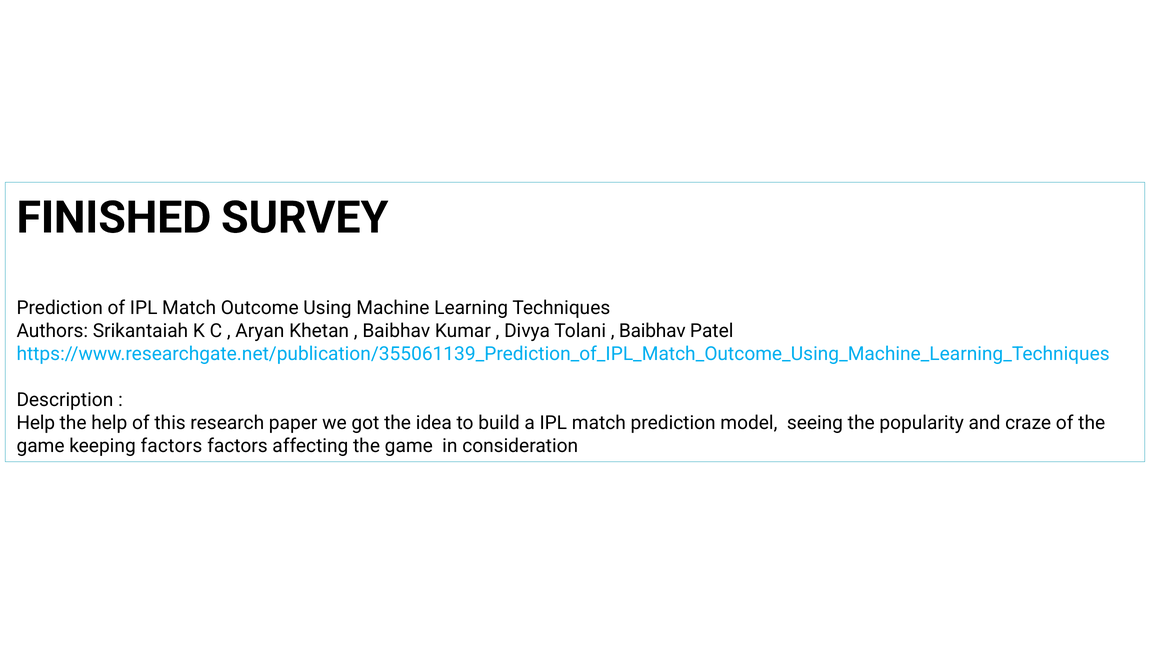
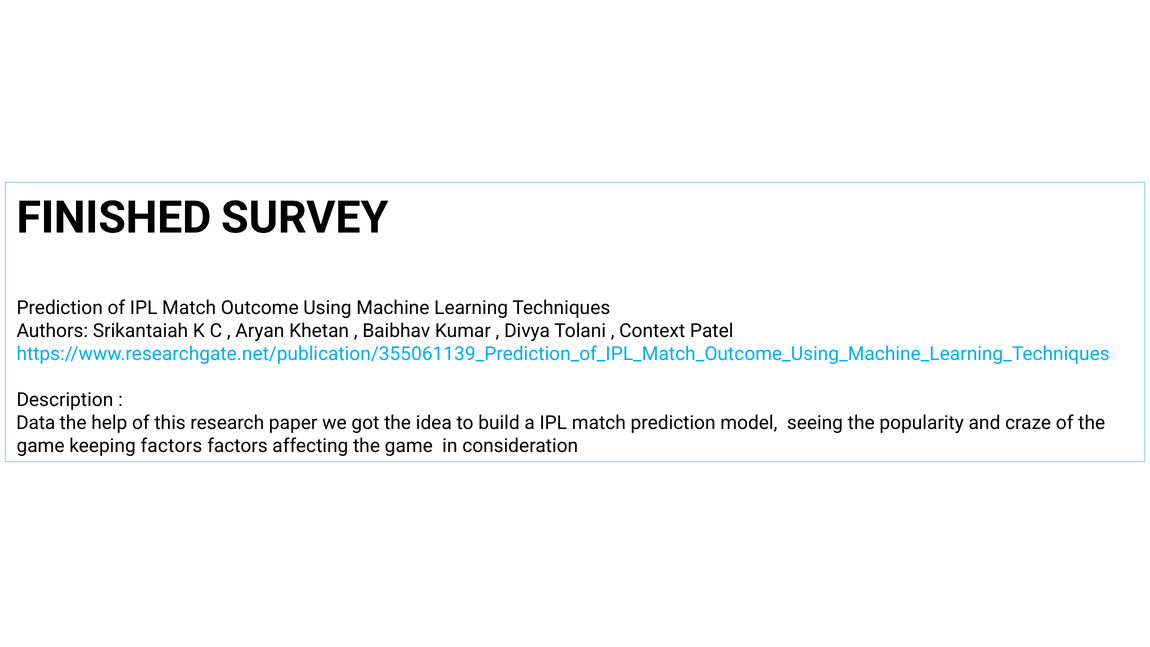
Baibhav at (652, 331): Baibhav -> Context
Help at (36, 423): Help -> Data
